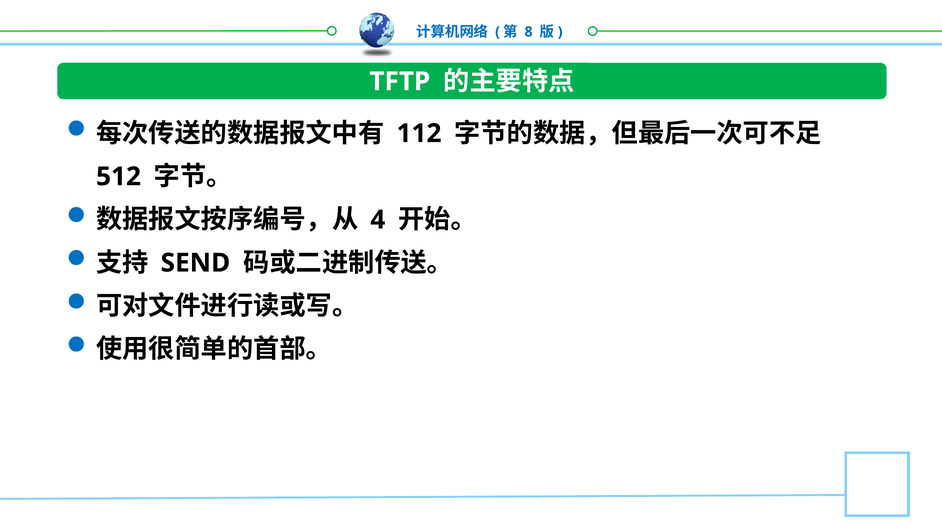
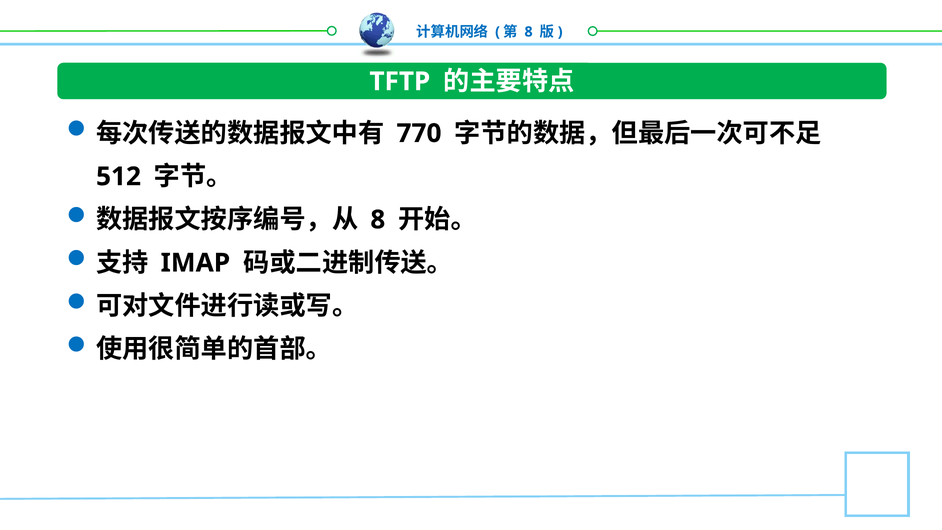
112: 112 -> 770
4 at (378, 220): 4 -> 8
SEND: SEND -> IMAP
